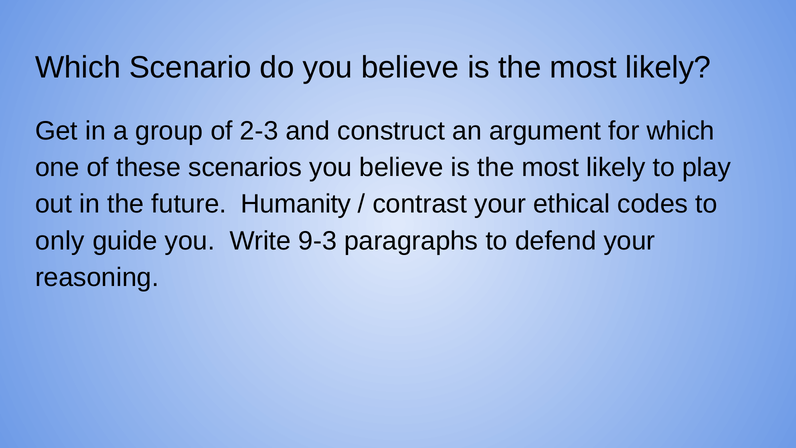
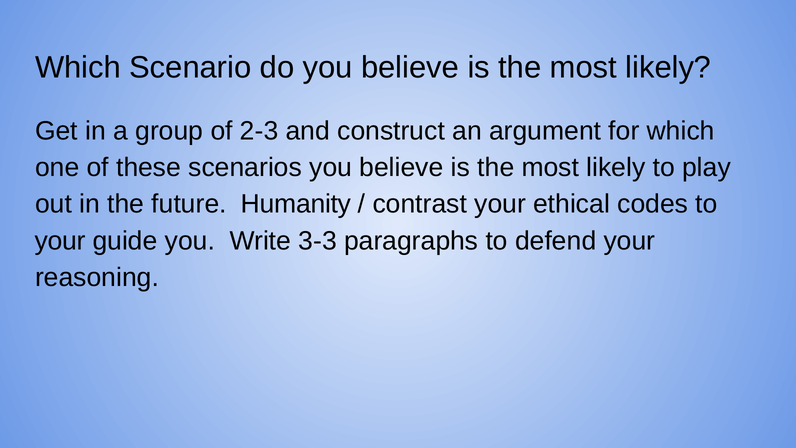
only at (60, 241): only -> your
9-3: 9-3 -> 3-3
